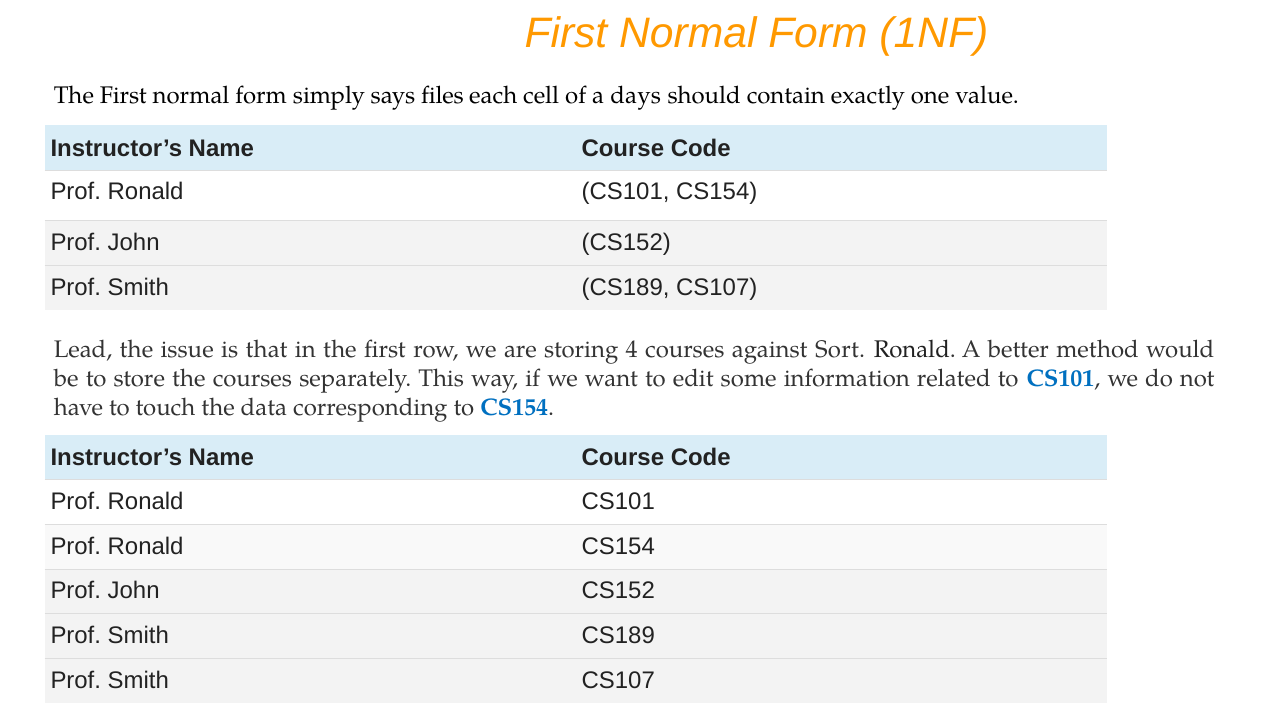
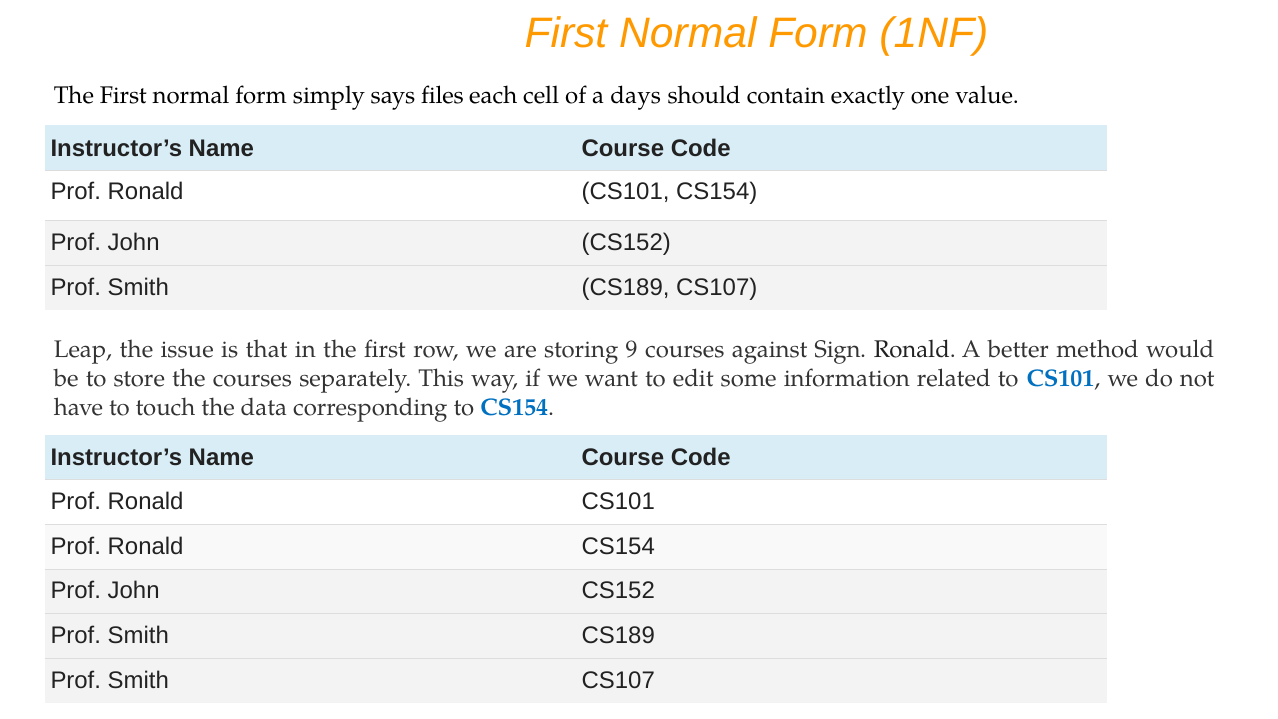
Lead: Lead -> Leap
4: 4 -> 9
Sort: Sort -> Sign
